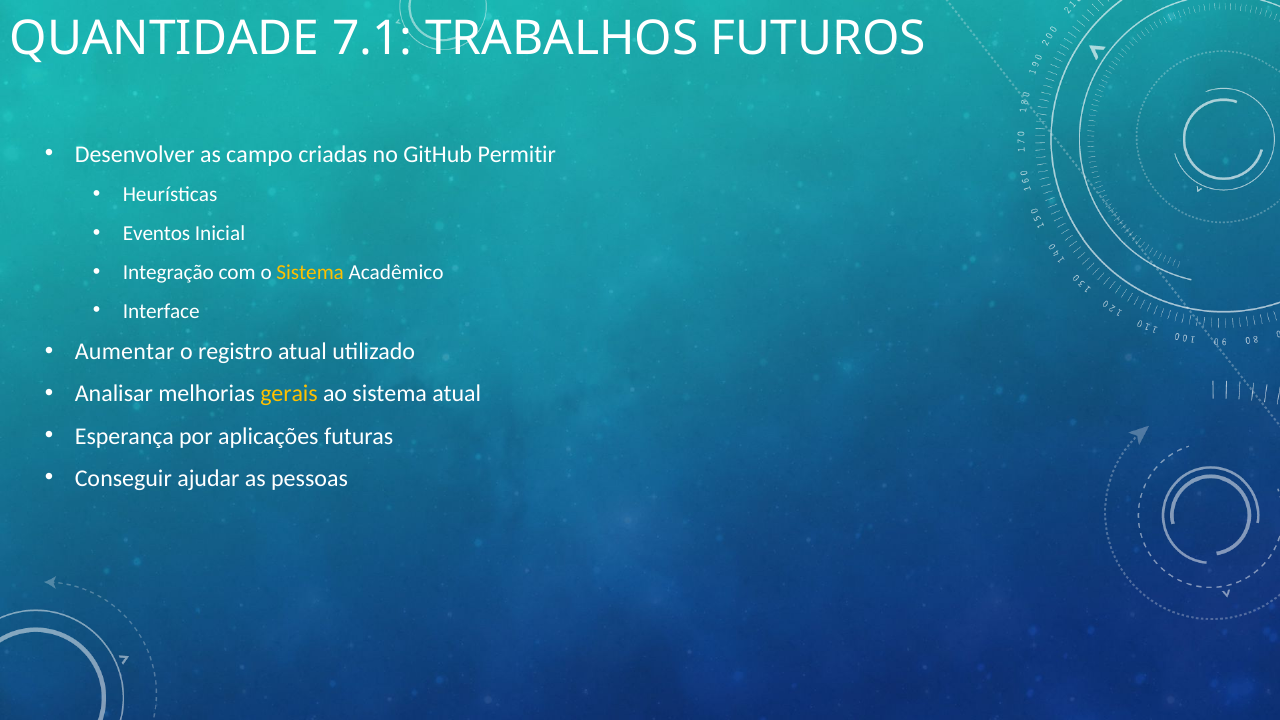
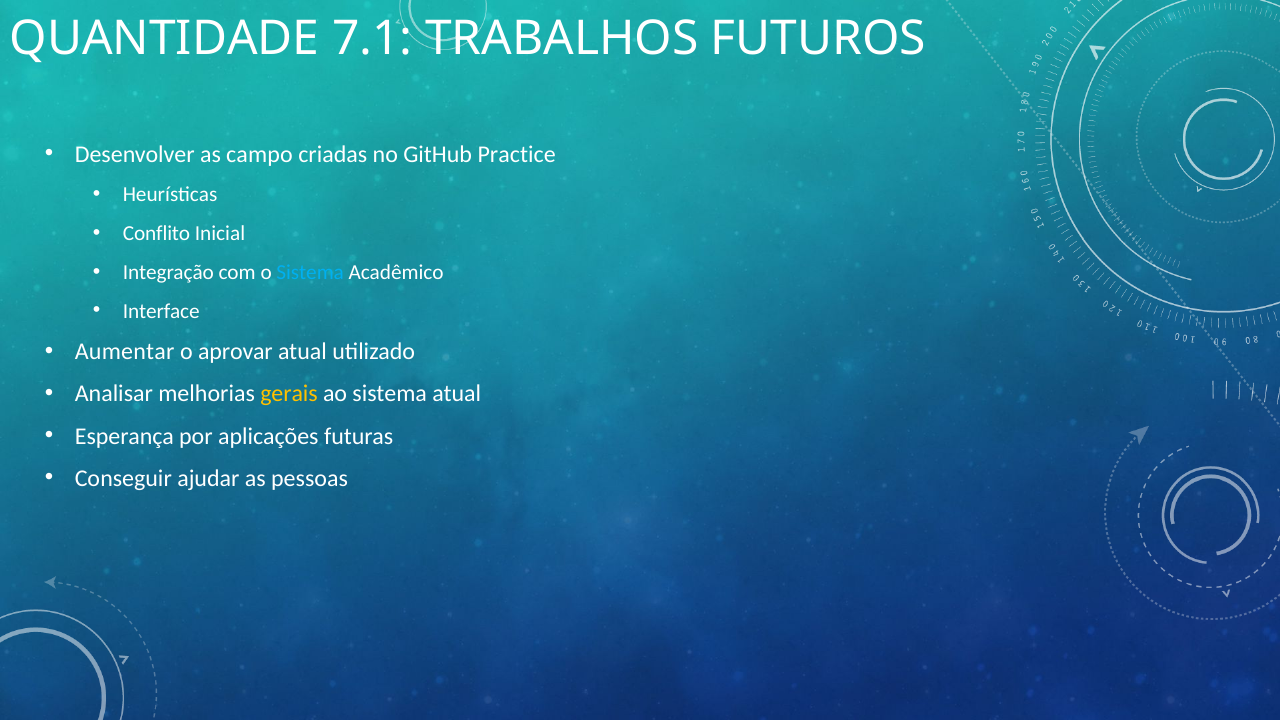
Permitir: Permitir -> Practice
Eventos: Eventos -> Conflito
Sistema at (310, 272) colour: yellow -> light blue
registro: registro -> aprovar
